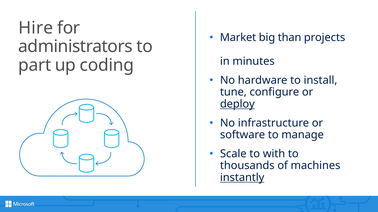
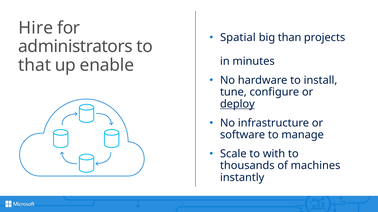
Market: Market -> Spatial
part: part -> that
coding: coding -> enable
instantly underline: present -> none
